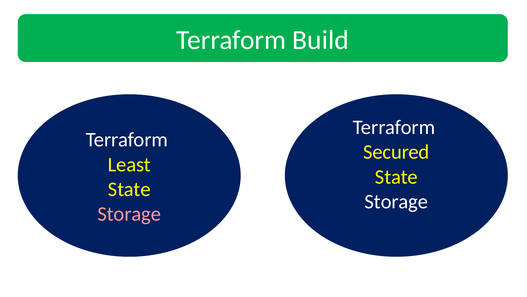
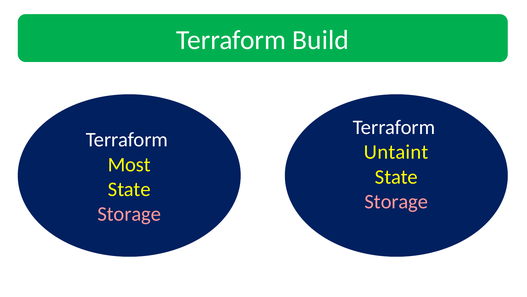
Secured: Secured -> Untaint
Least: Least -> Most
Storage at (396, 201) colour: white -> pink
